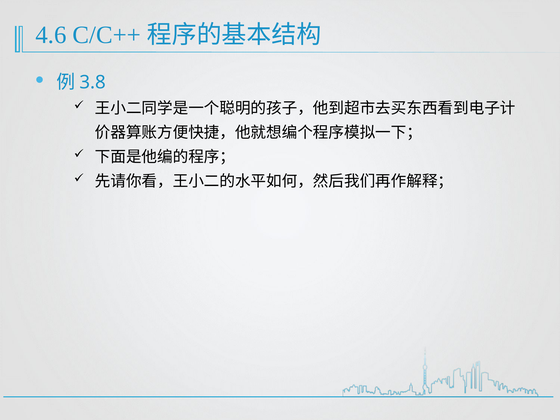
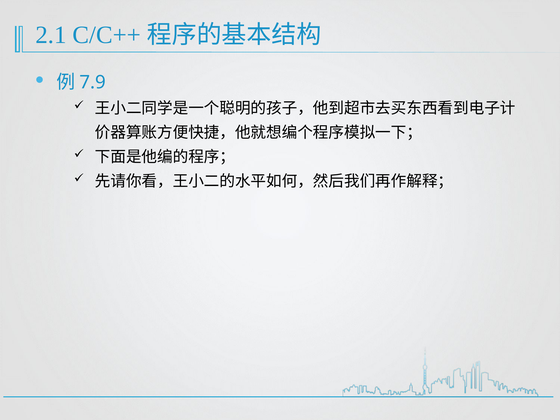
4.6: 4.6 -> 2.1
3.8: 3.8 -> 7.9
